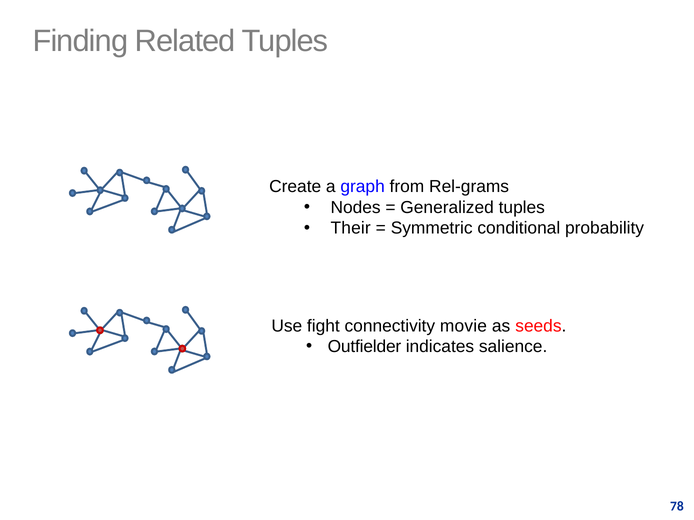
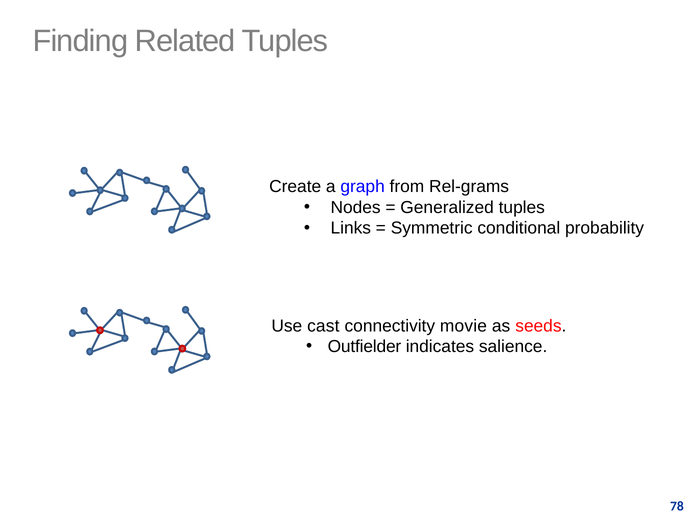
Their: Their -> Links
fight: fight -> cast
